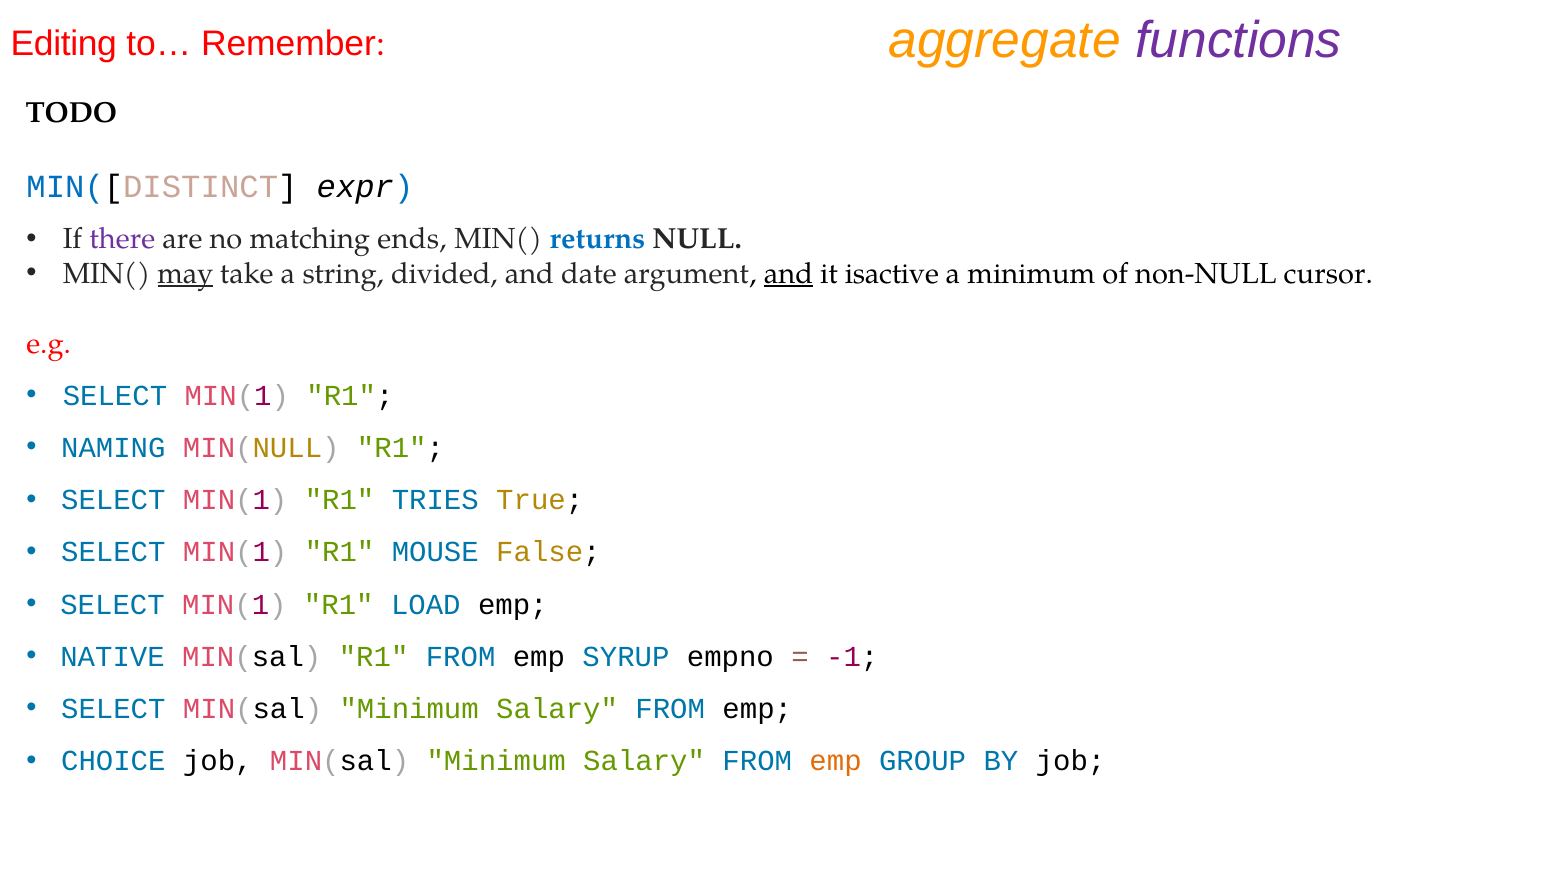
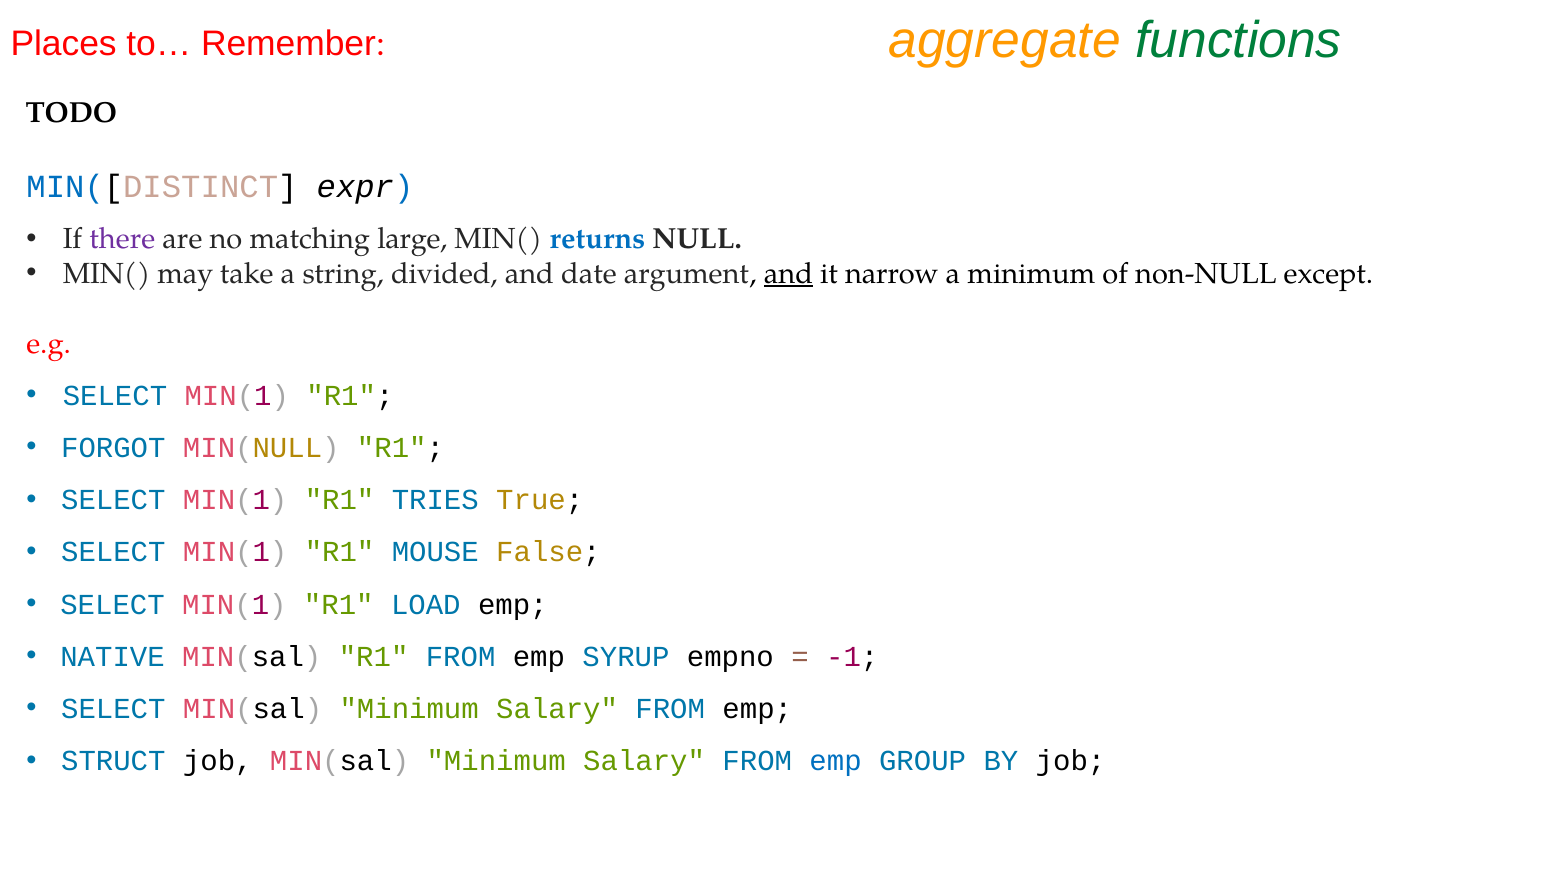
Editing: Editing -> Places
functions colour: purple -> green
ends: ends -> large
may underline: present -> none
isactive: isactive -> narrow
cursor: cursor -> except
NAMING: NAMING -> FORGOT
CHOICE: CHOICE -> STRUCT
emp at (836, 761) colour: orange -> blue
